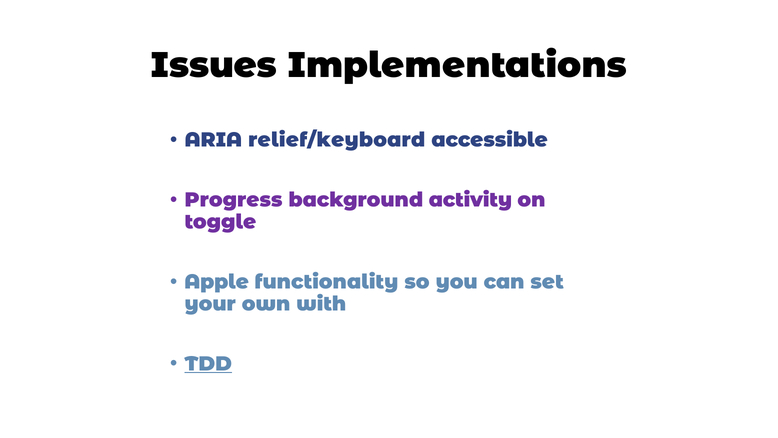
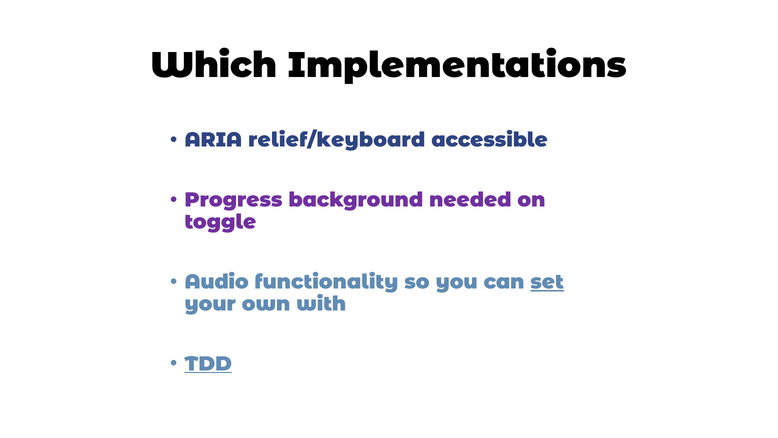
Issues: Issues -> Which
activity: activity -> needed
Apple: Apple -> Audio
set underline: none -> present
